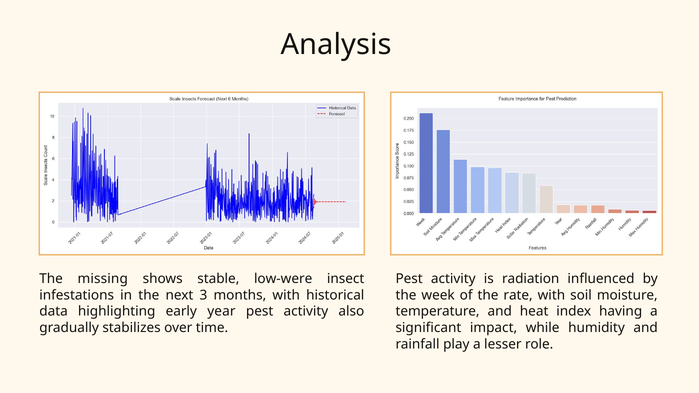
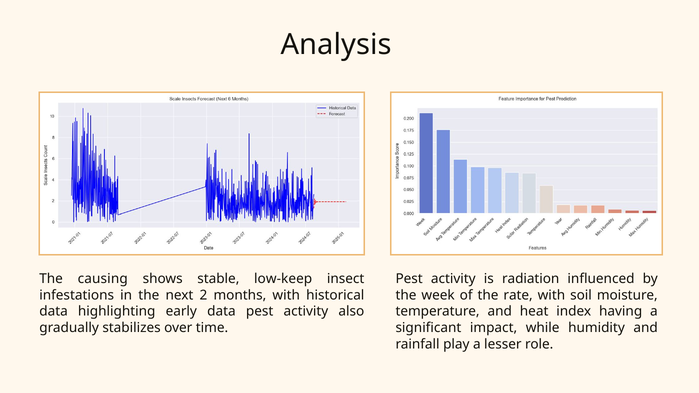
missing: missing -> causing
low-were: low-were -> low-keep
3: 3 -> 2
early year: year -> data
